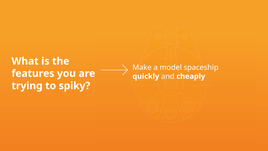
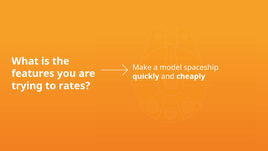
spiky: spiky -> rates
